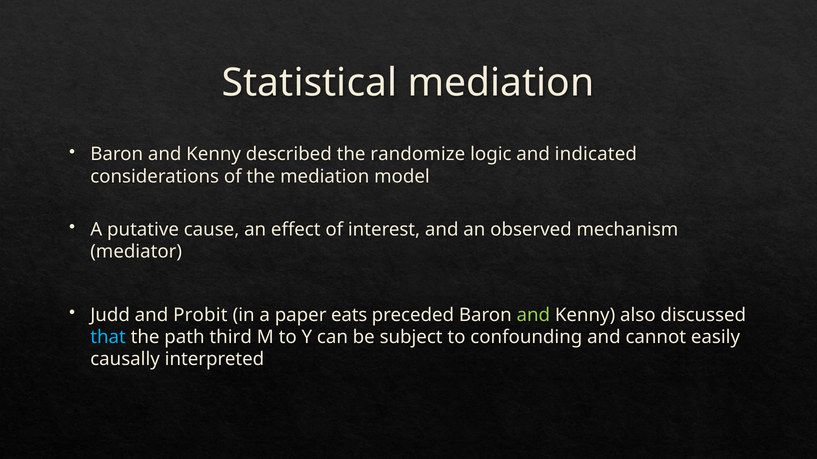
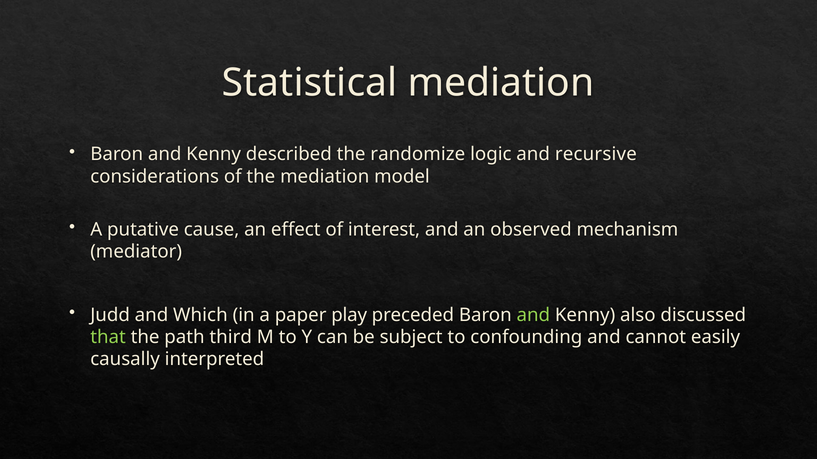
indicated: indicated -> recursive
Probit: Probit -> Which
eats: eats -> play
that colour: light blue -> light green
